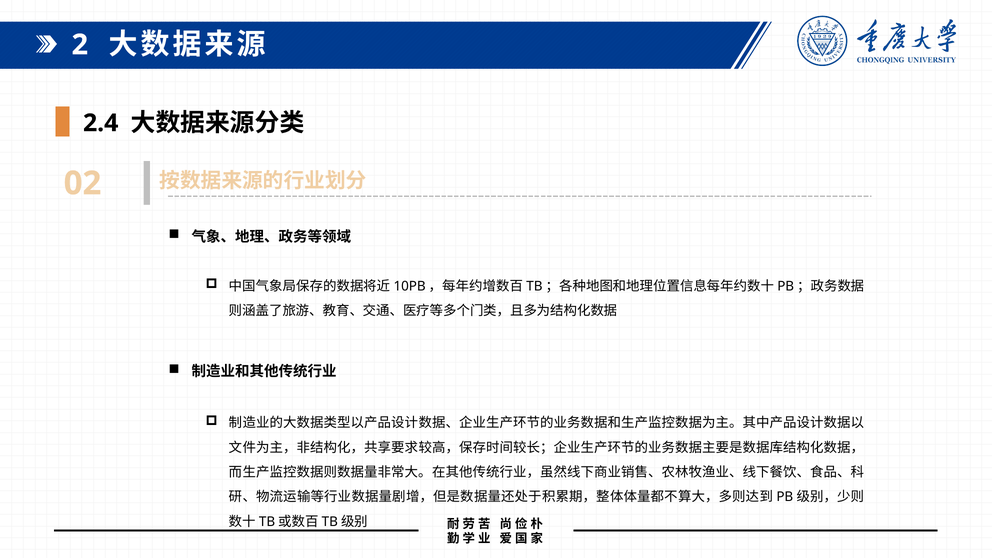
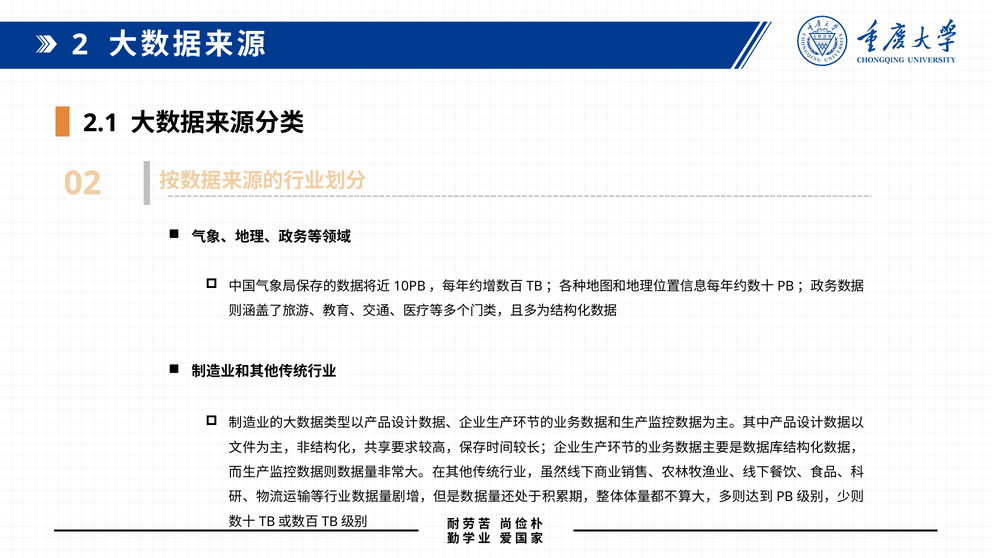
2.4: 2.4 -> 2.1
